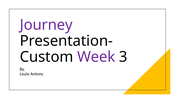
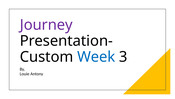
Week colour: purple -> blue
